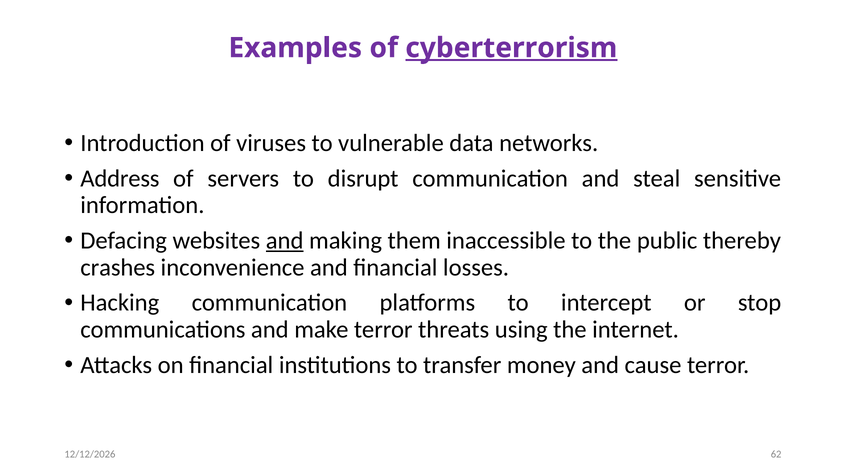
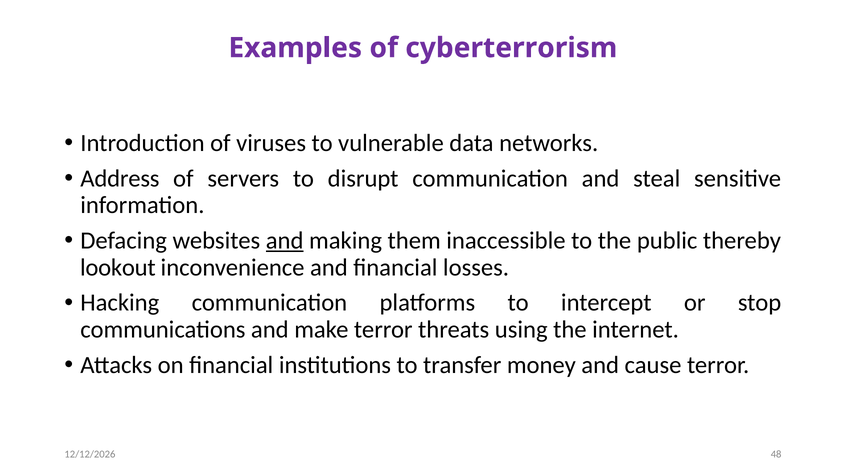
cyberterrorism underline: present -> none
crashes: crashes -> lookout
62: 62 -> 48
